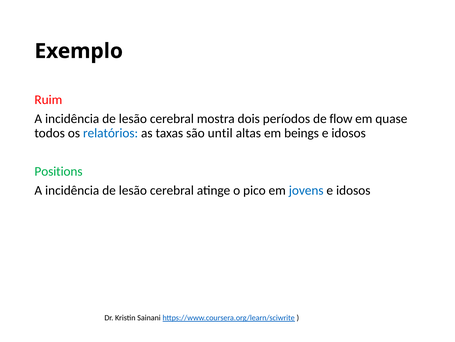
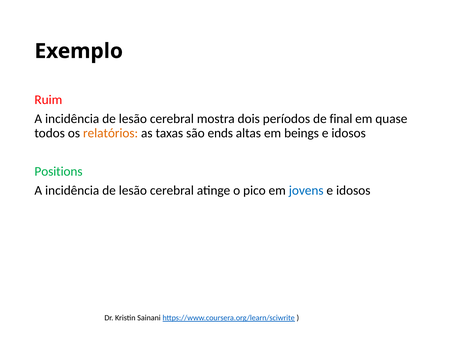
flow: flow -> final
relatórios colour: blue -> orange
until: until -> ends
